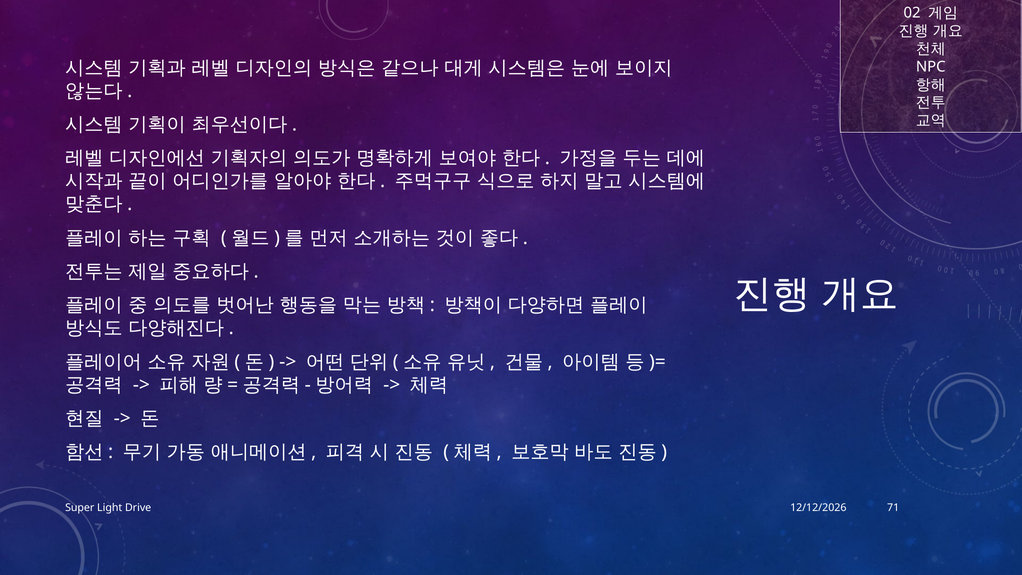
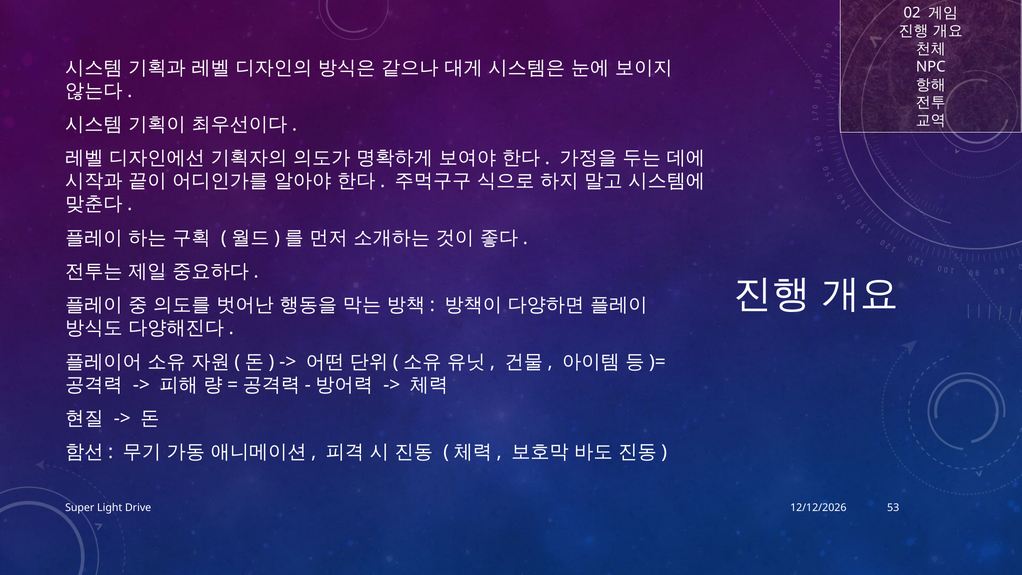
71: 71 -> 53
